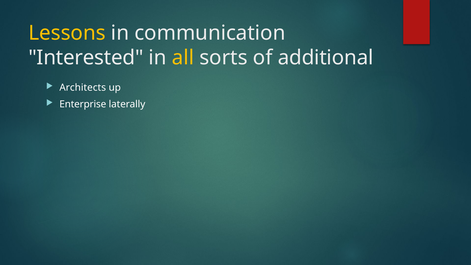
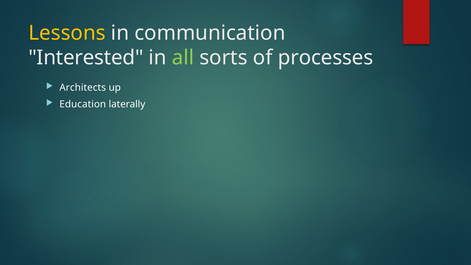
all colour: yellow -> light green
additional: additional -> processes
Enterprise: Enterprise -> Education
